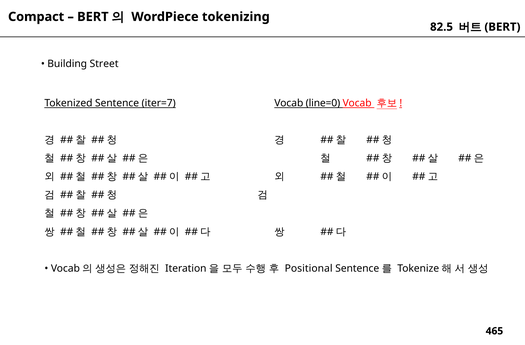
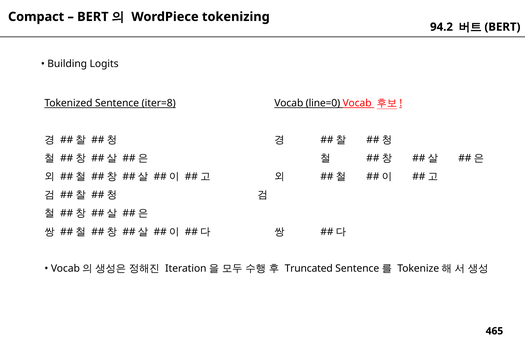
82.5: 82.5 -> 94.2
Street: Street -> Logits
iter=7: iter=7 -> iter=8
Positional: Positional -> Truncated
